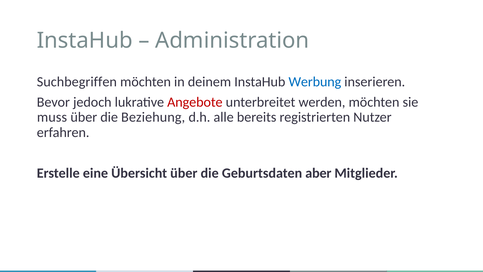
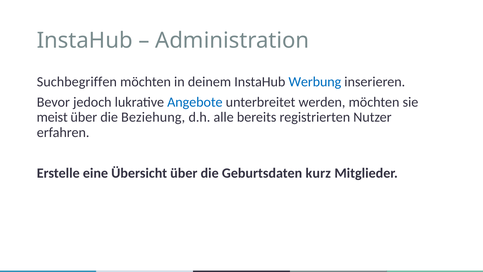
Angebote colour: red -> blue
muss: muss -> meist
aber: aber -> kurz
